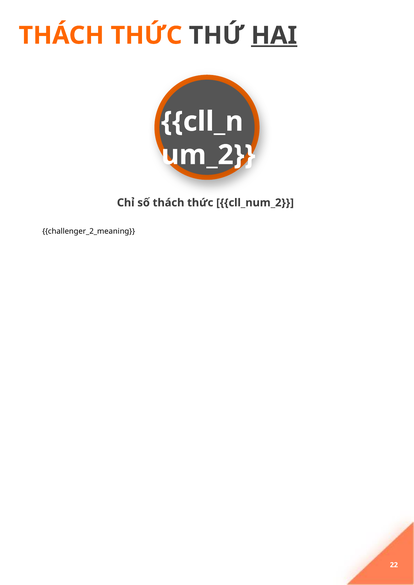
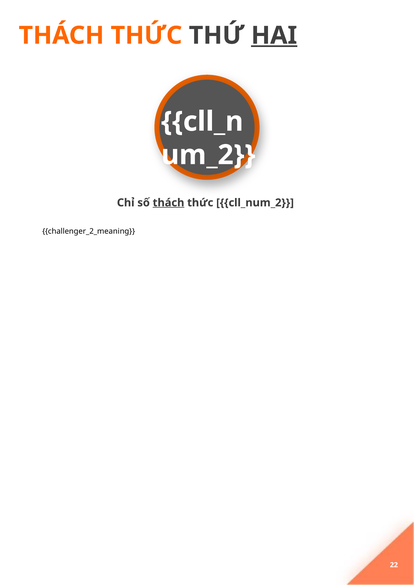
thách at (169, 203) underline: none -> present
